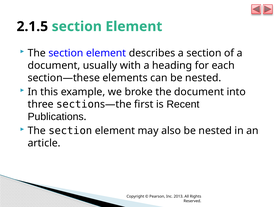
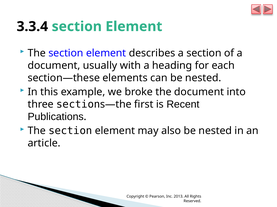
2.1.5: 2.1.5 -> 3.3.4
